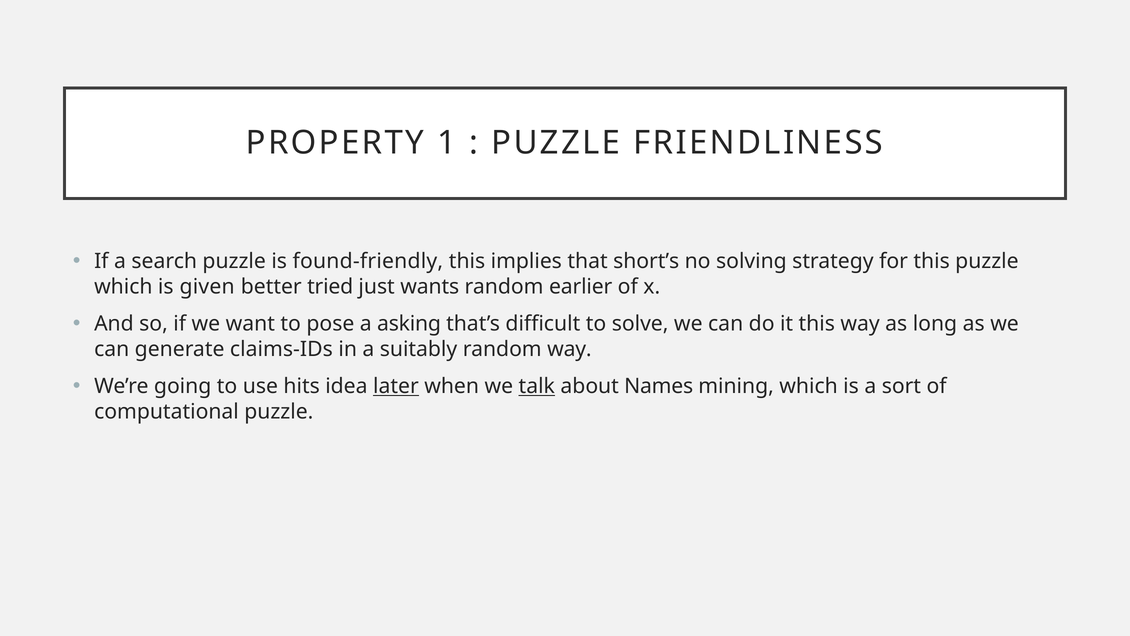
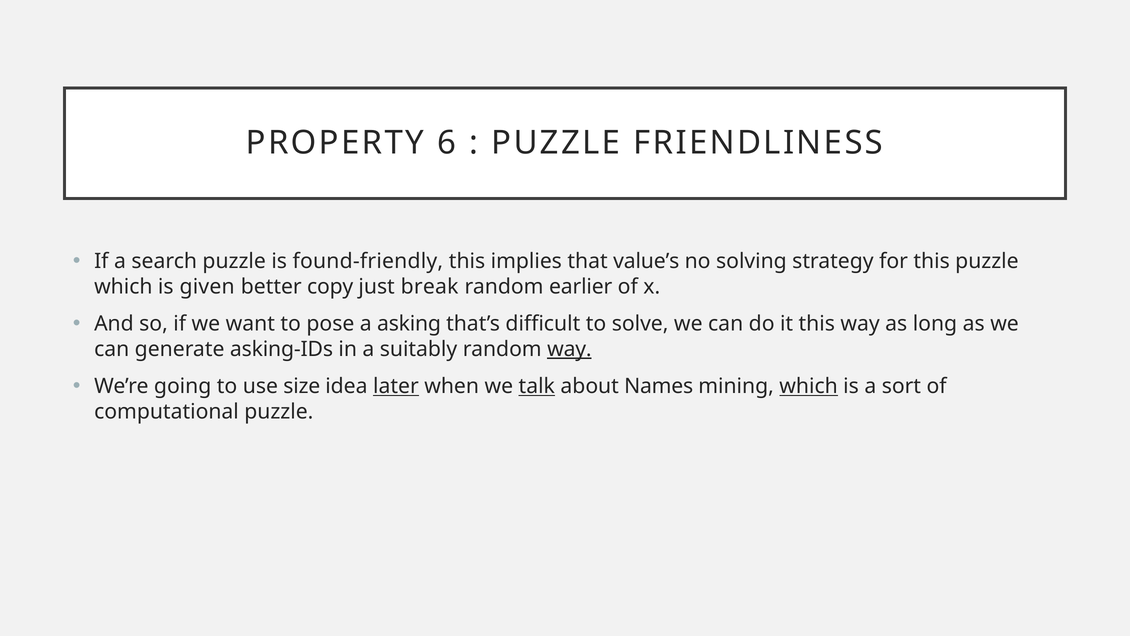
1: 1 -> 6
short’s: short’s -> value’s
tried: tried -> copy
wants: wants -> break
claims‐IDs: claims‐IDs -> asking‐IDs
way at (569, 349) underline: none -> present
hits: hits -> size
which at (809, 386) underline: none -> present
